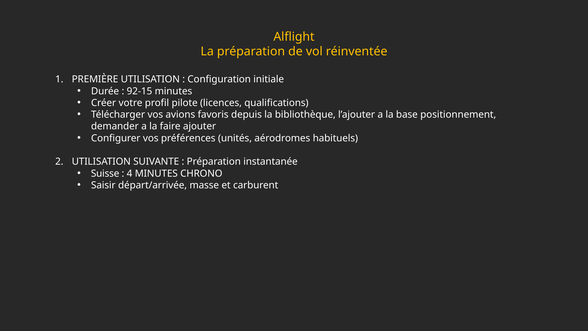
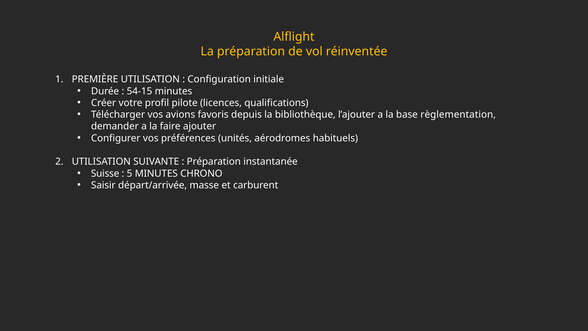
92-15: 92-15 -> 54-15
positionnement: positionnement -> règlementation
4: 4 -> 5
